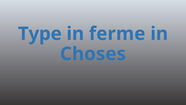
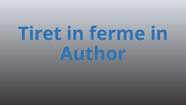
Type: Type -> Tiret
Choses: Choses -> Author
